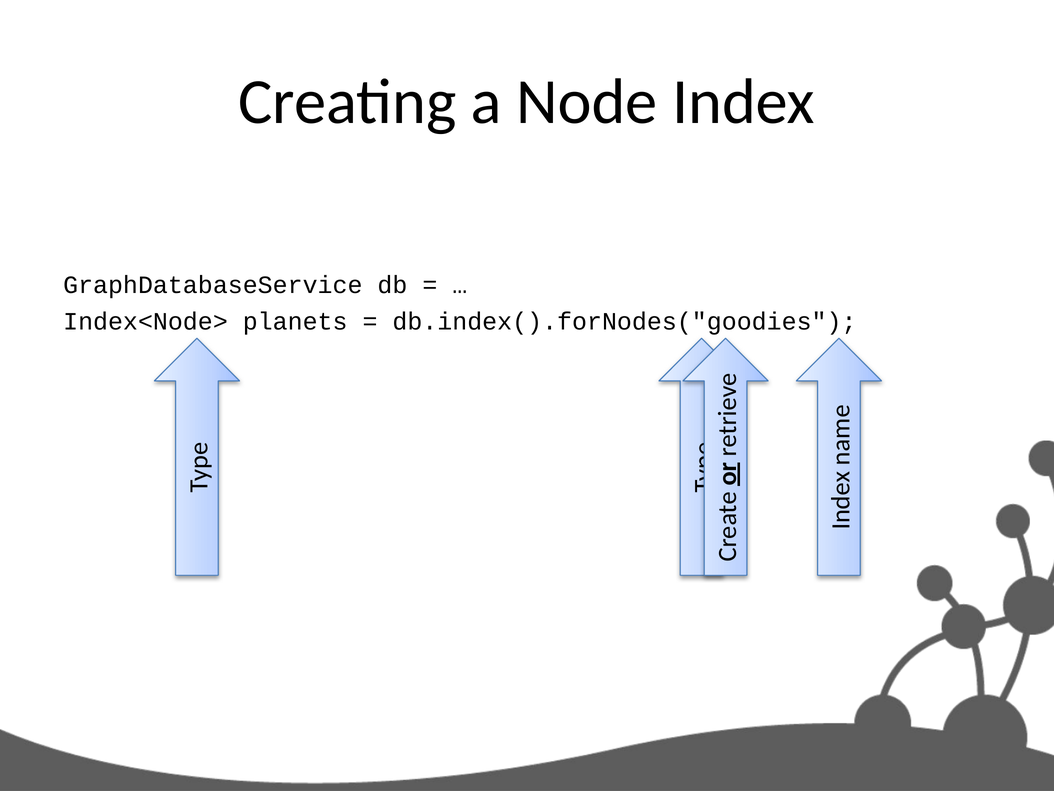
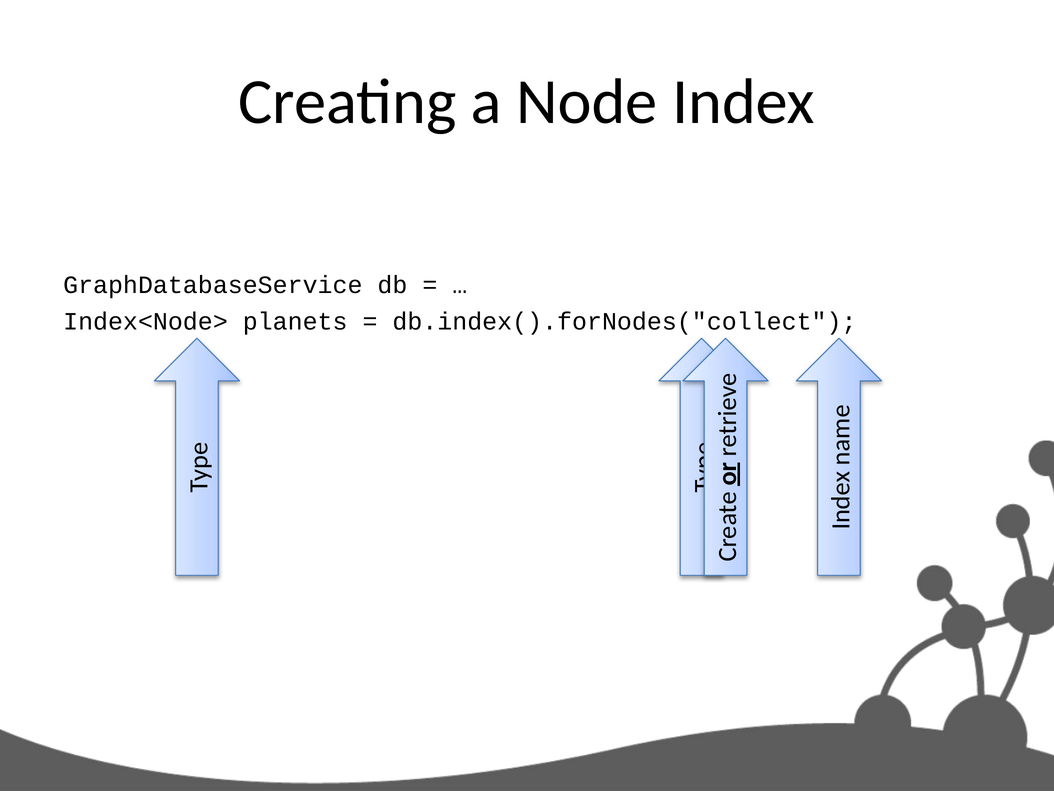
db.index().forNodes("goodies: db.index().forNodes("goodies -> db.index().forNodes("collect
